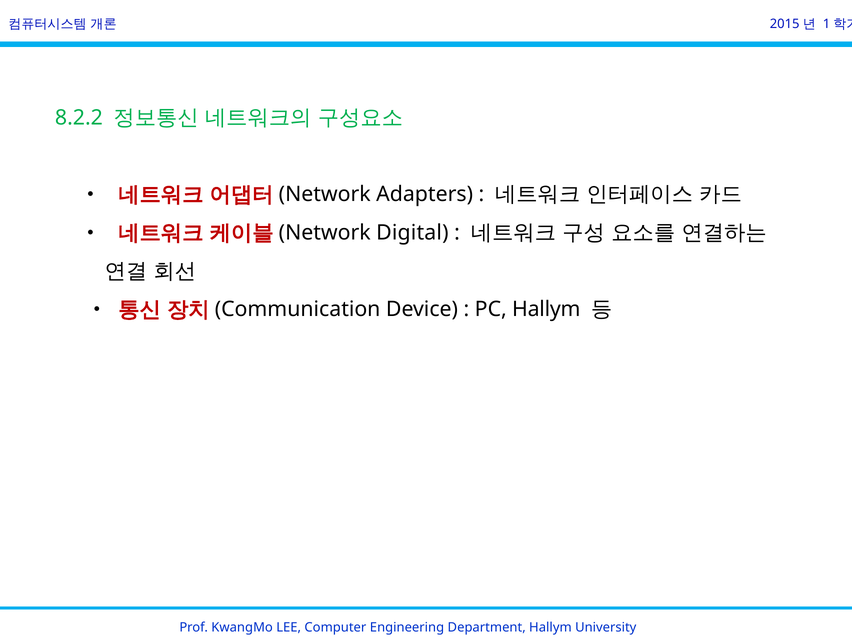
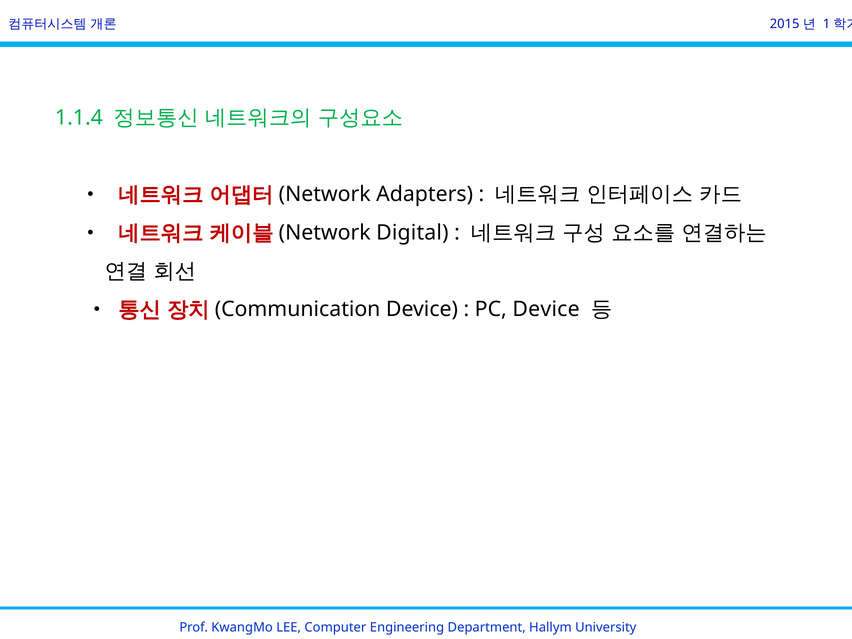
8.2.2: 8.2.2 -> 1.1.4
PC Hallym: Hallym -> Device
